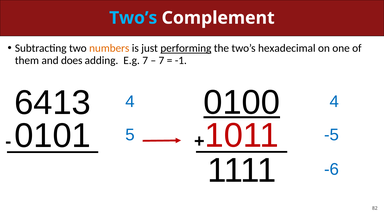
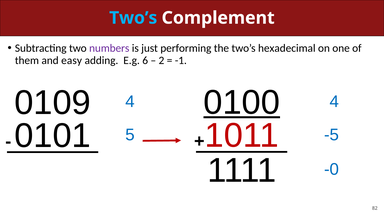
numbers colour: orange -> purple
performing underline: present -> none
does: does -> easy
E.g 7: 7 -> 6
7 at (161, 60): 7 -> 2
6413: 6413 -> 0109
-6: -6 -> -0
